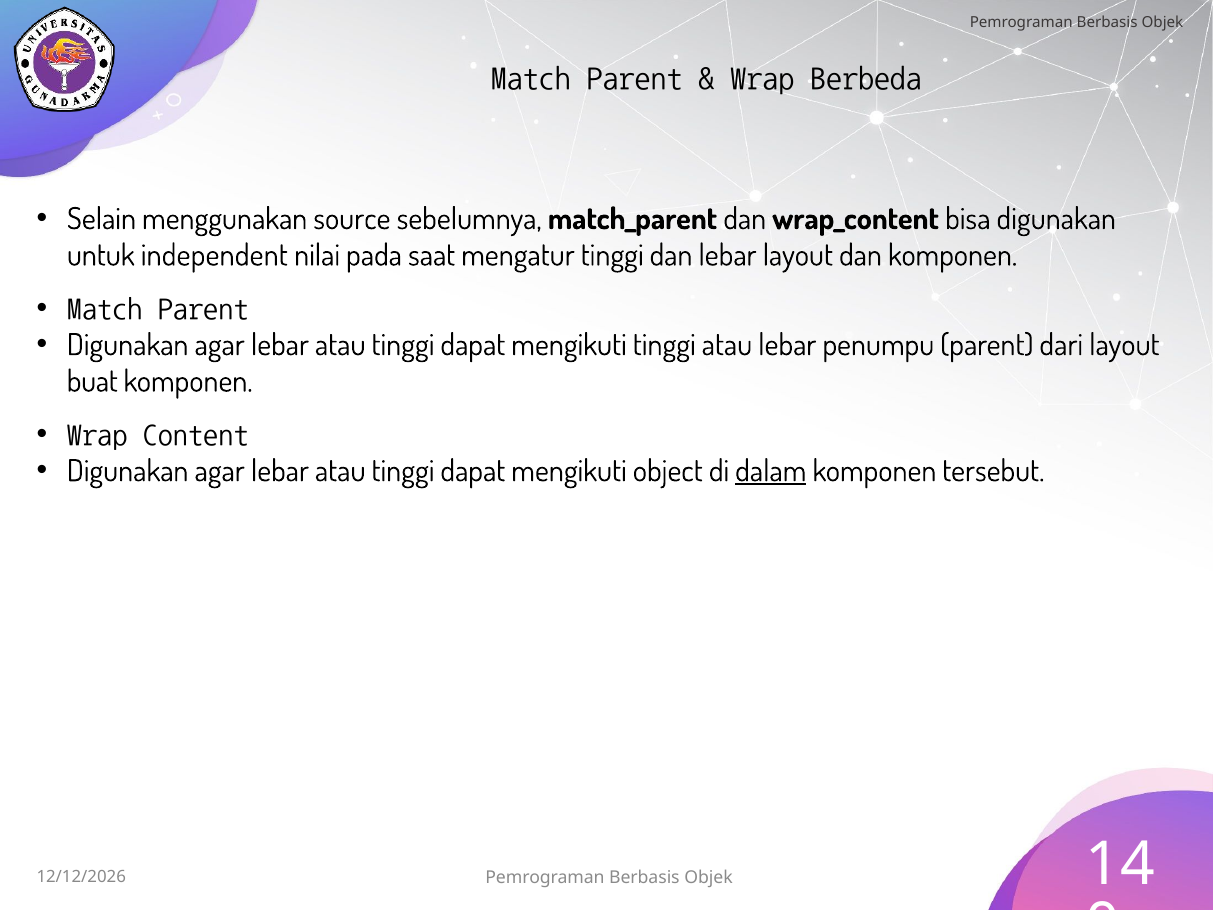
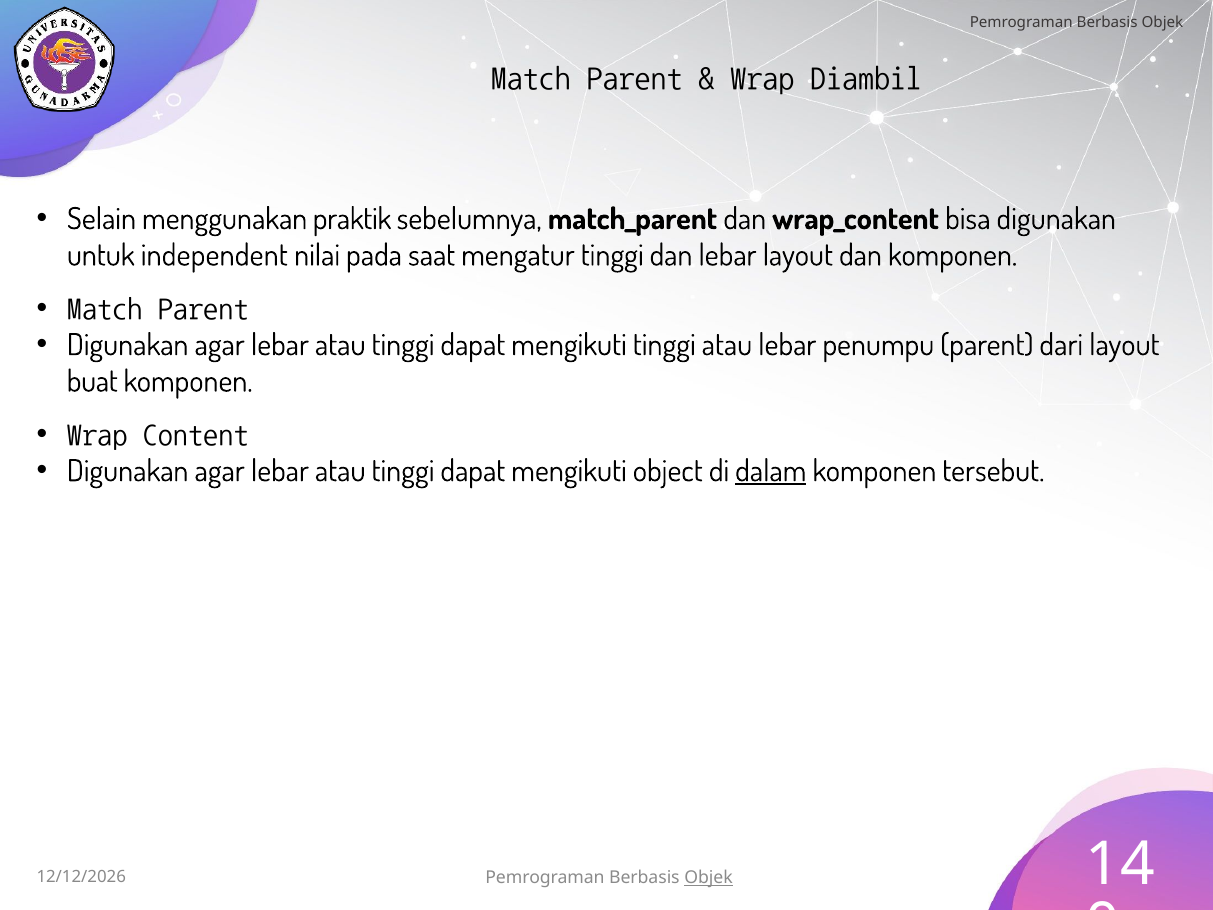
Berbeda: Berbeda -> Diambil
source: source -> praktik
Objek at (709, 878) underline: none -> present
